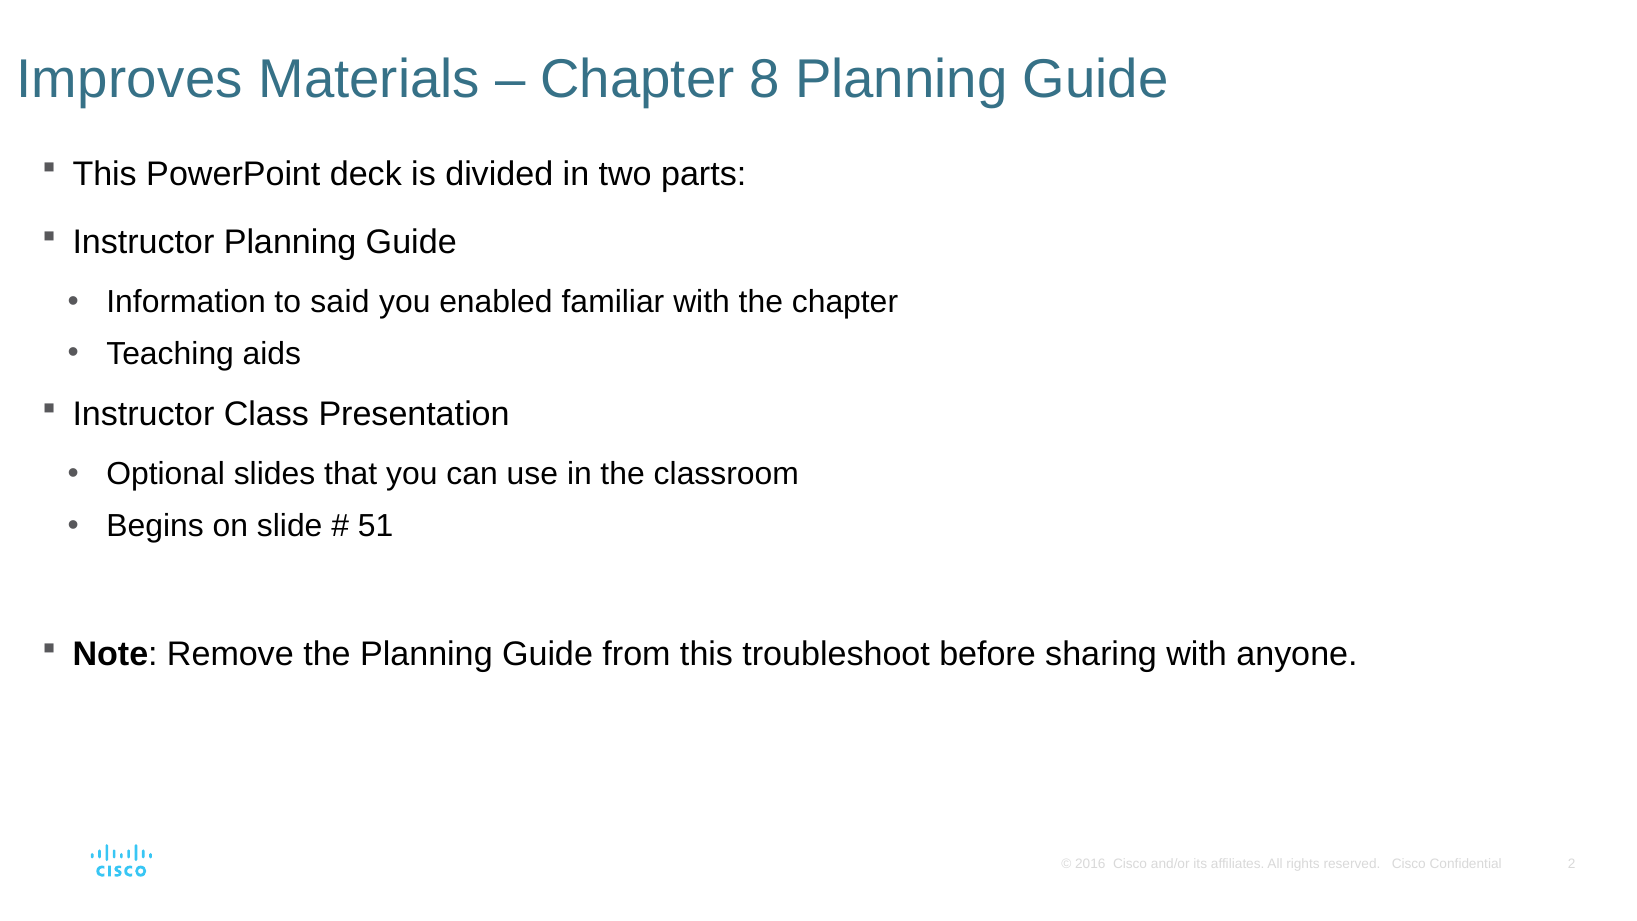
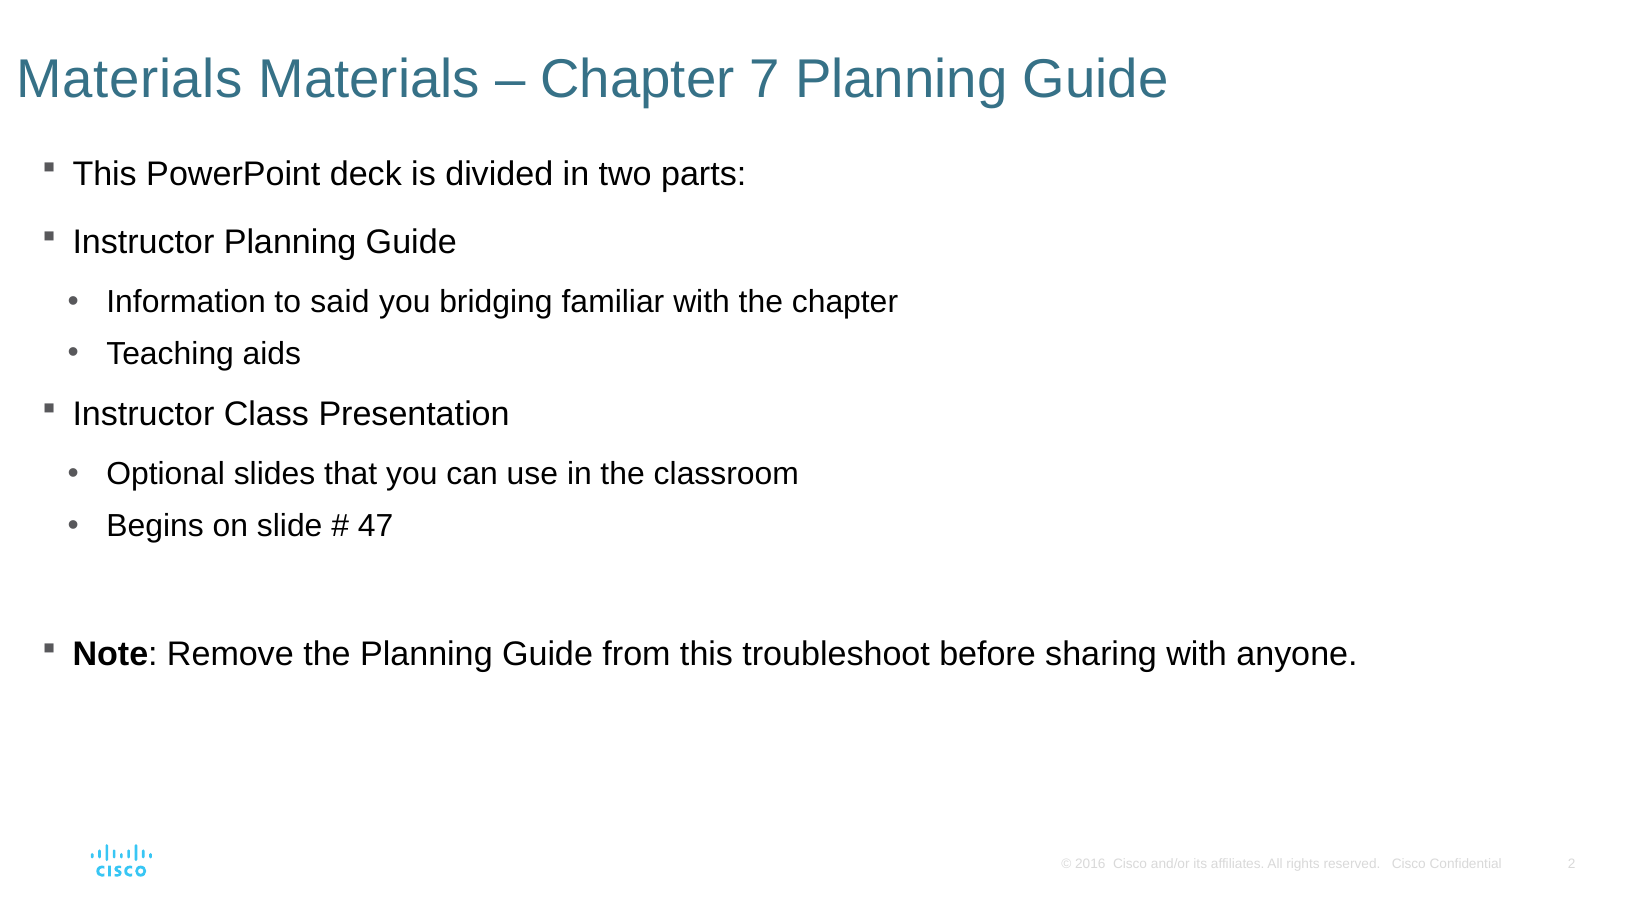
Improves at (130, 79): Improves -> Materials
8: 8 -> 7
enabled: enabled -> bridging
51: 51 -> 47
